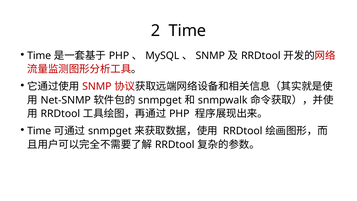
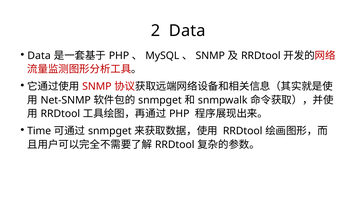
2 Time: Time -> Data
Time at (39, 56): Time -> Data
